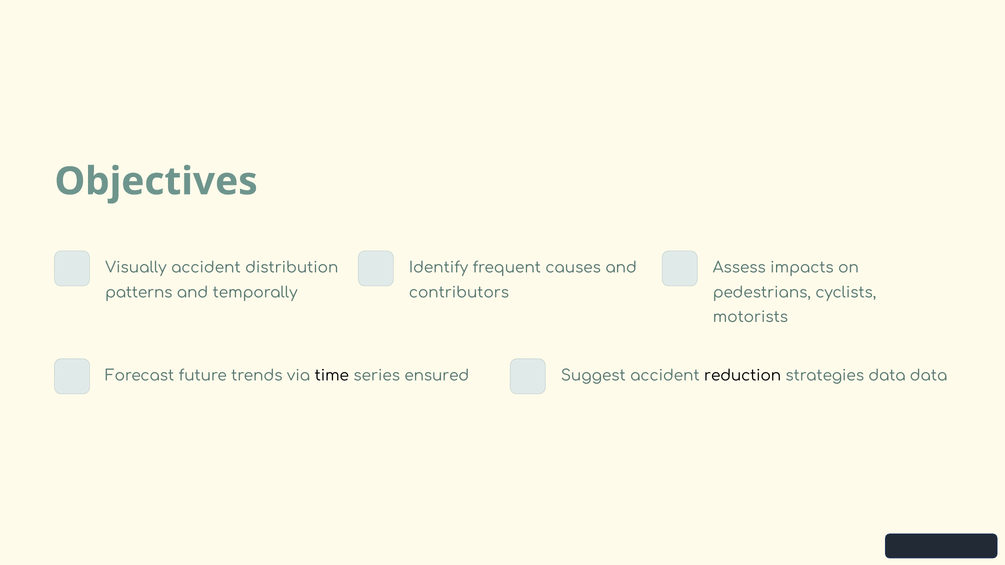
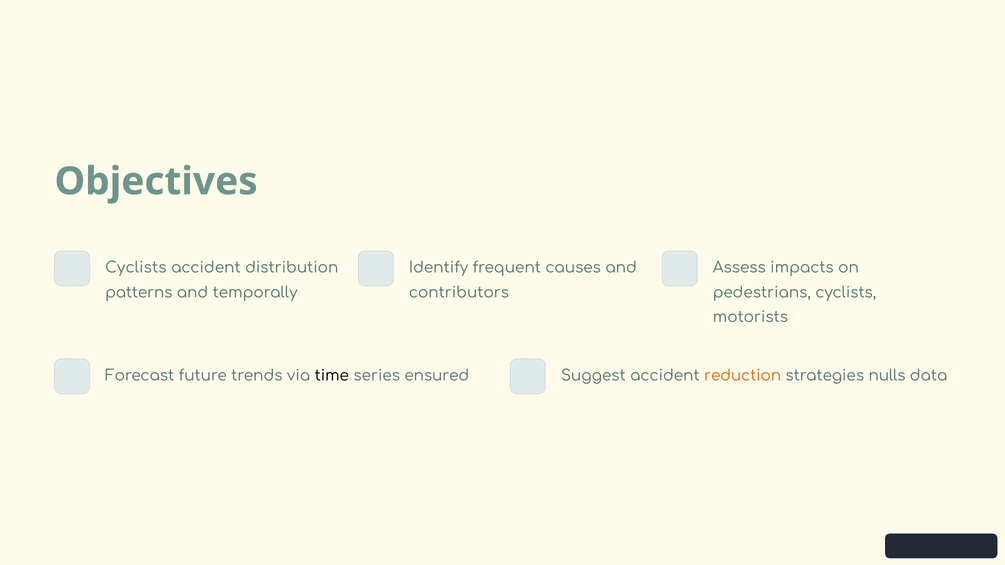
Visually at (136, 268): Visually -> Cyclists
reduction colour: black -> orange
strategies data: data -> nulls
